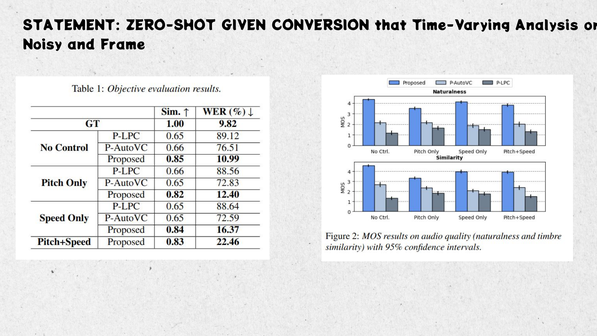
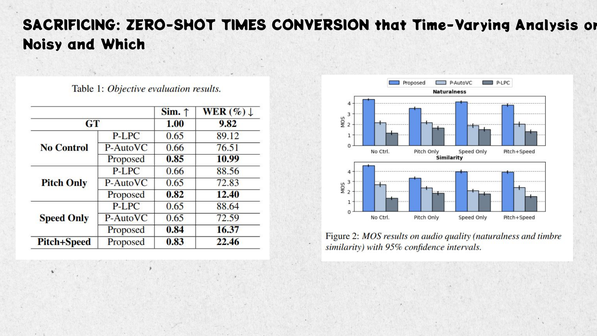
STATEMENT: STATEMENT -> SACRIFICING
GIVEN: GIVEN -> TIMES
Frame: Frame -> Which
